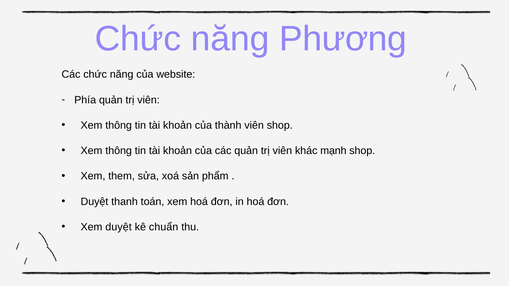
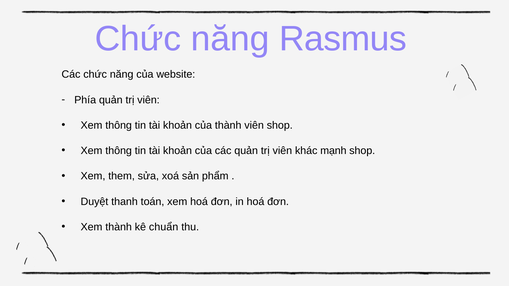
Phương: Phương -> Rasmus
Xem duyệt: duyệt -> thành
